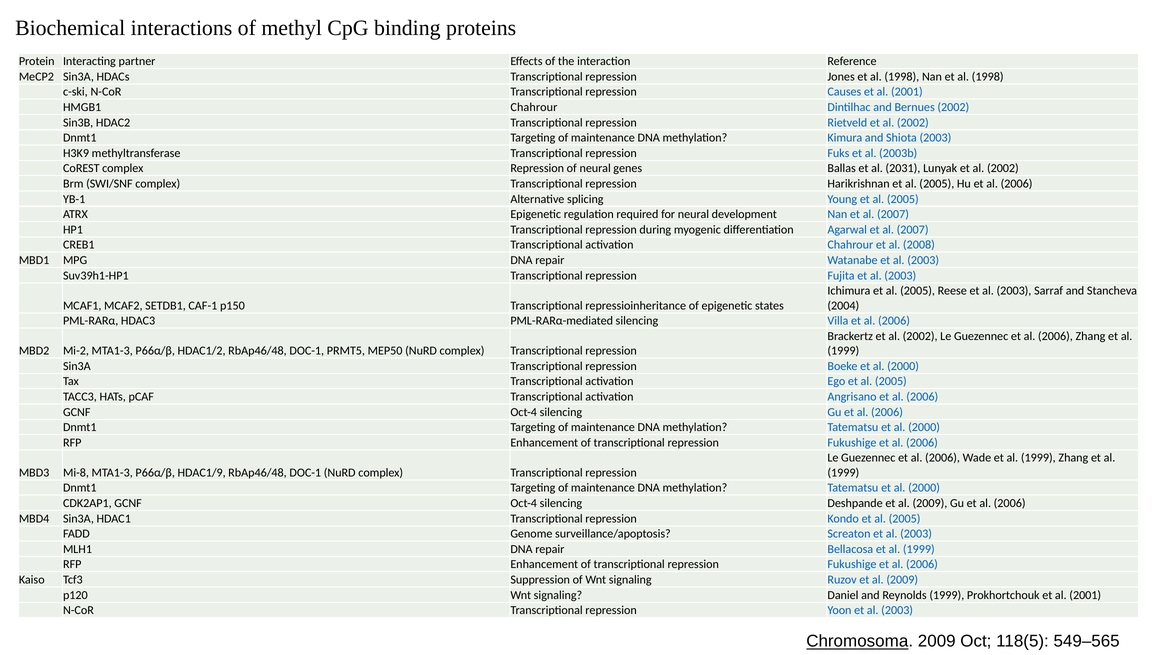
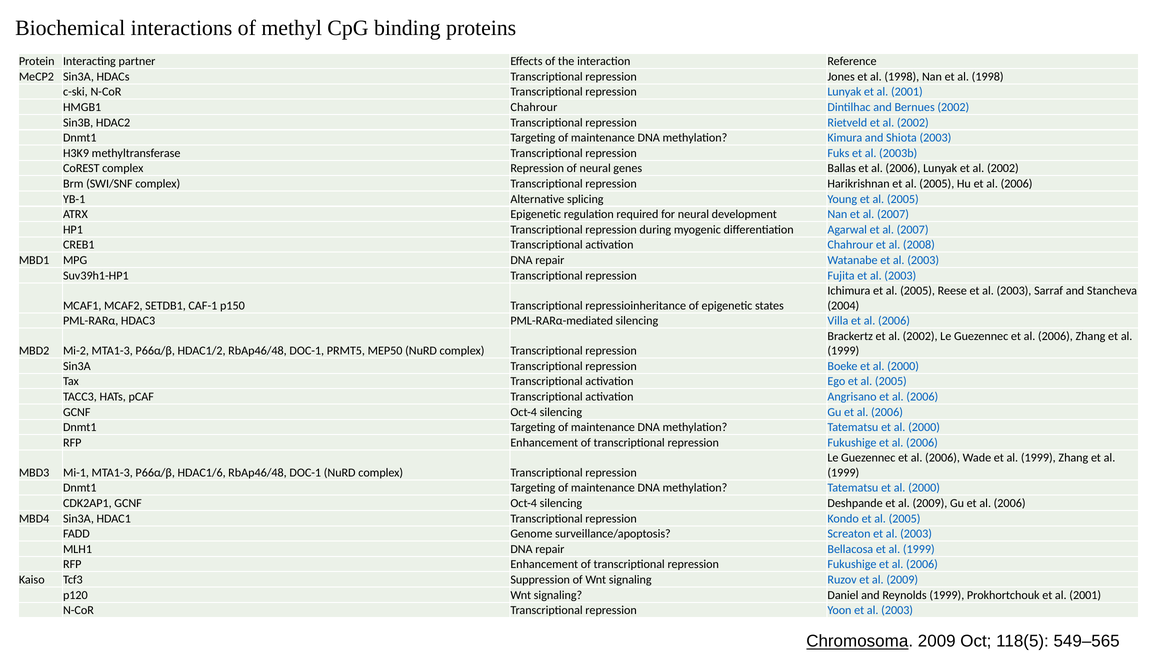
repression Causes: Causes -> Lunyak
Ballas et al 2031: 2031 -> 2006
Mi-8: Mi-8 -> Mi-1
HDAC1/9: HDAC1/9 -> HDAC1/6
